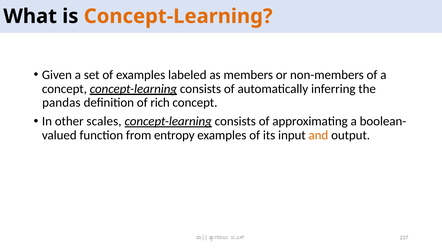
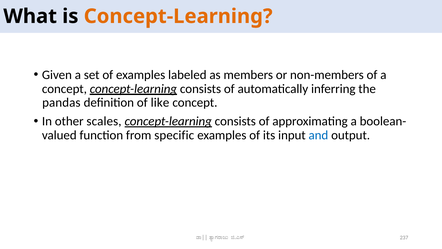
rich: rich -> like
entropy: entropy -> specific
and colour: orange -> blue
